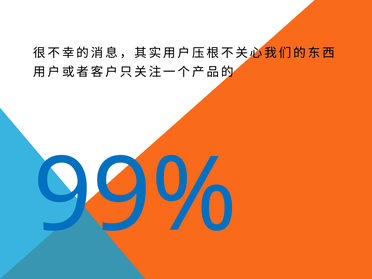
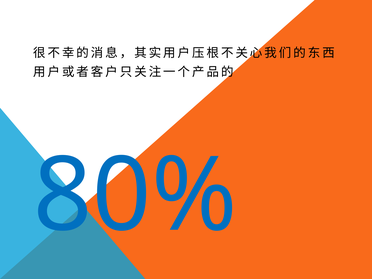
99%: 99% -> 80%
